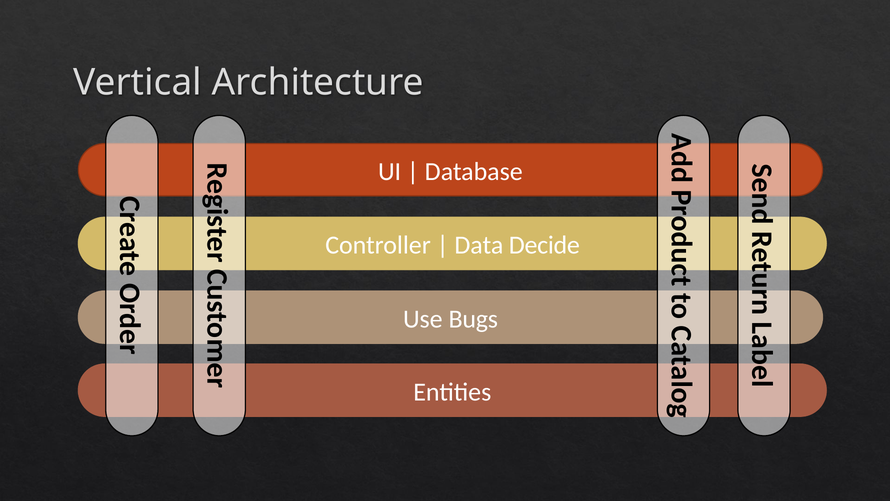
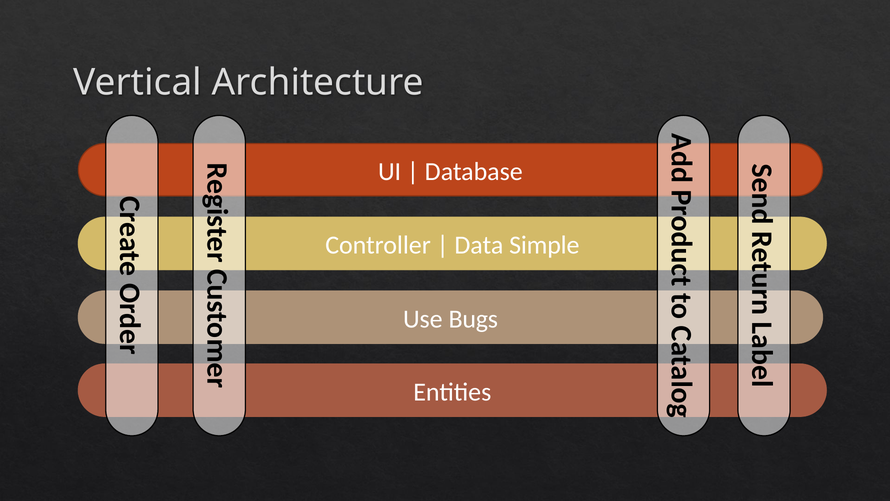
Decide: Decide -> Simple
